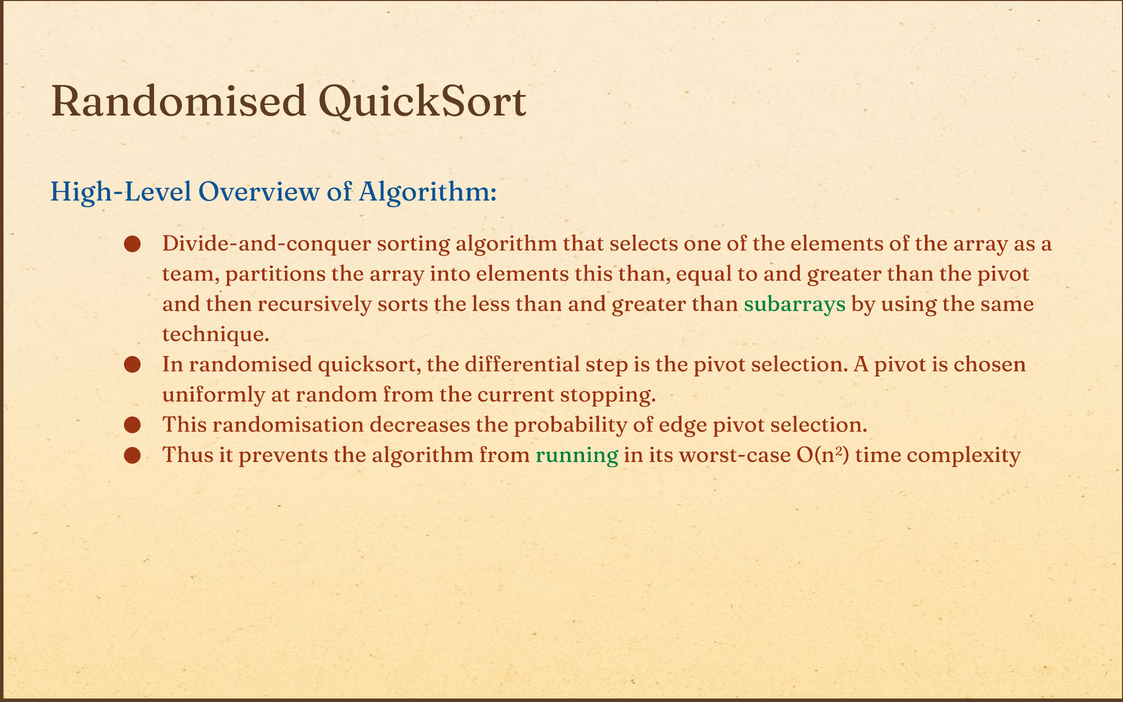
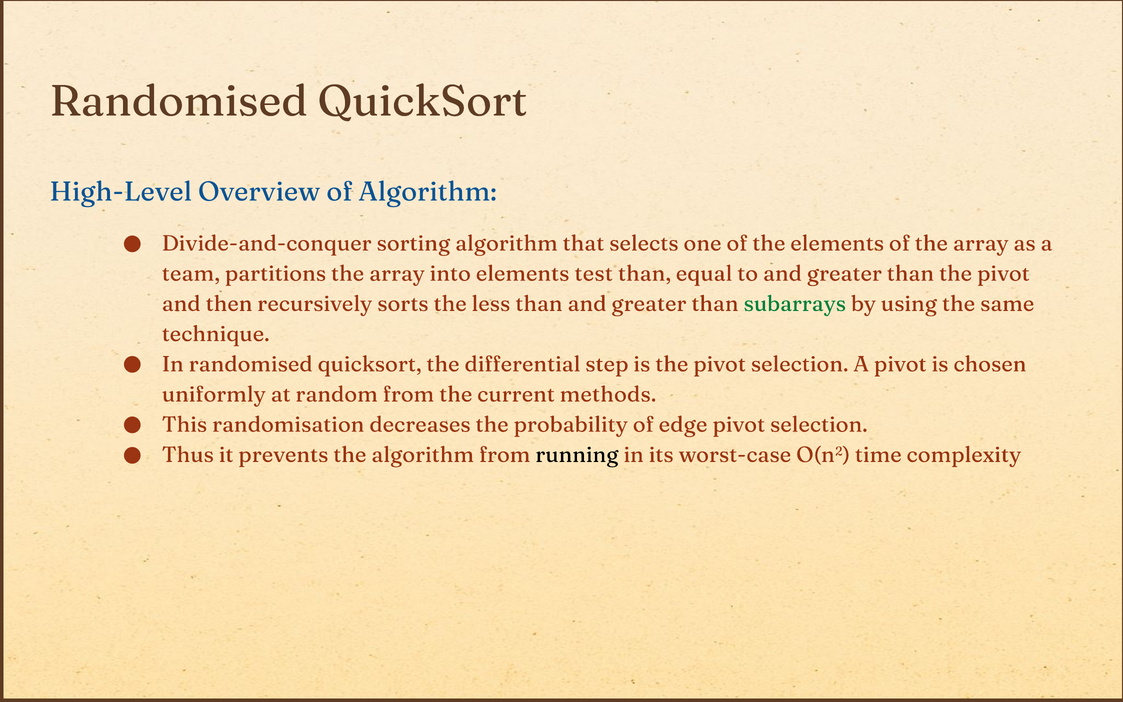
elements this: this -> test
stopping: stopping -> methods
running colour: green -> black
